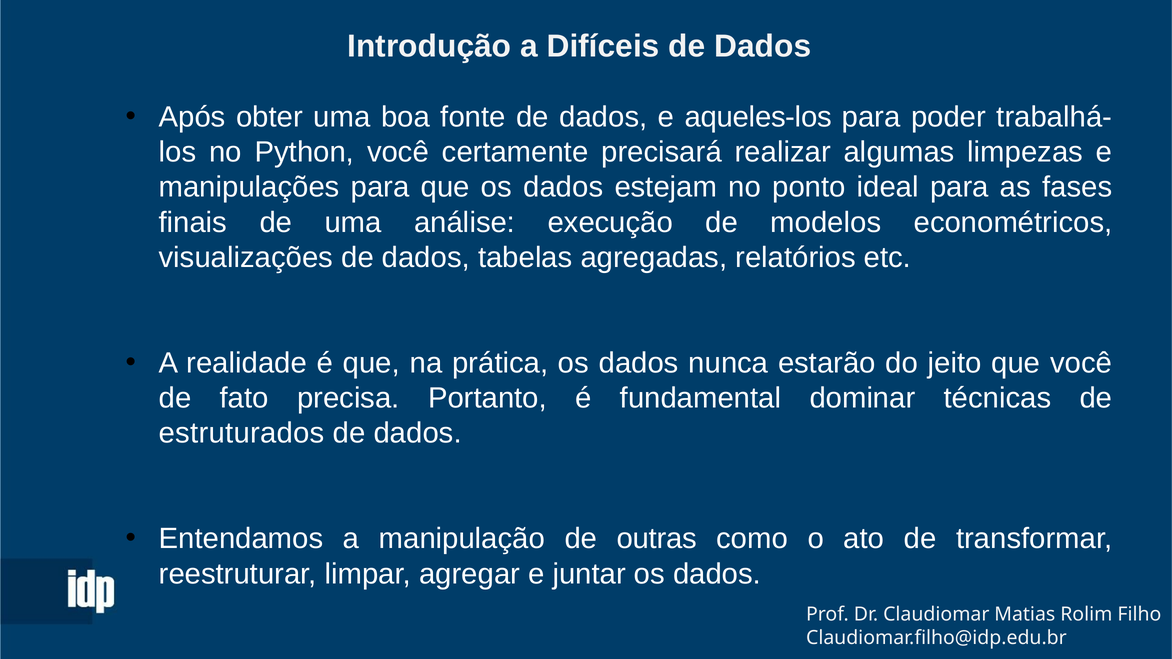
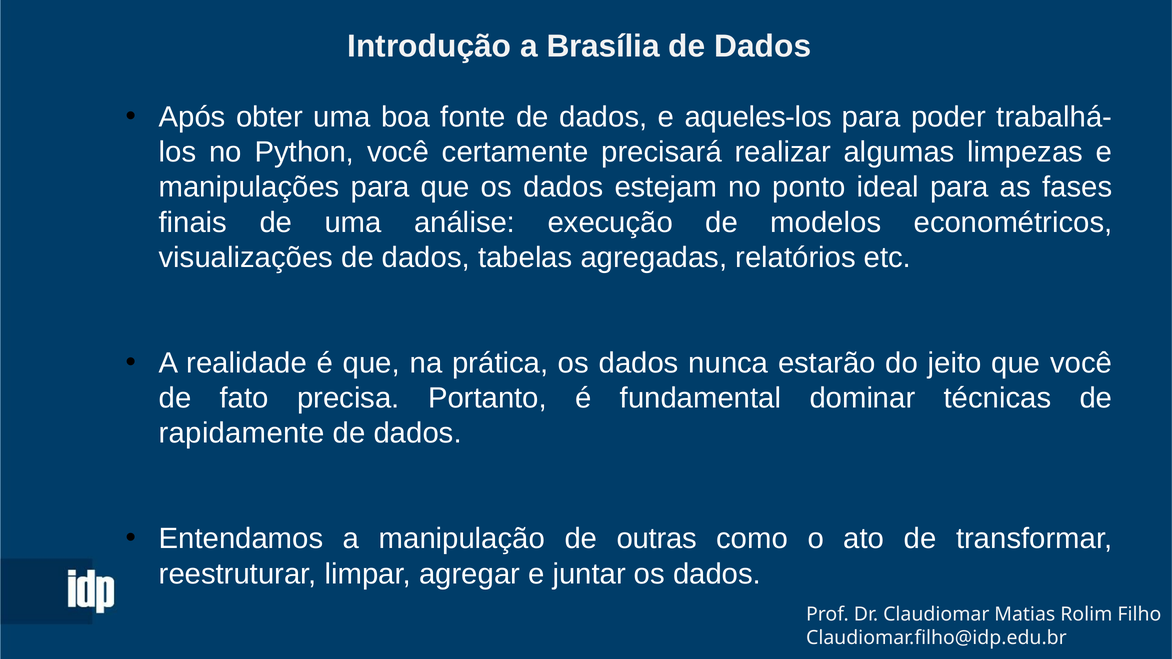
Difíceis: Difíceis -> Brasília
estruturados: estruturados -> rapidamente
